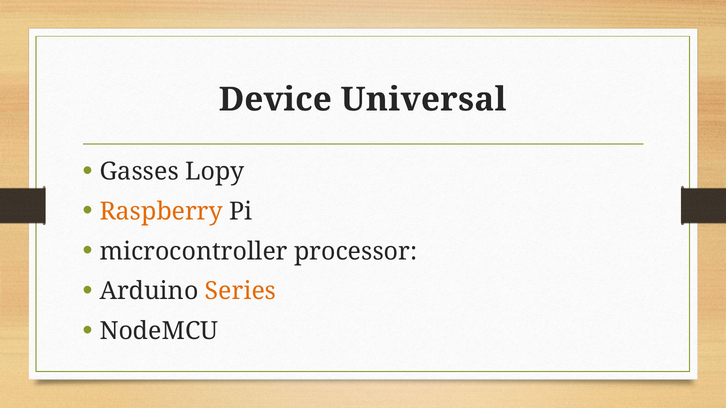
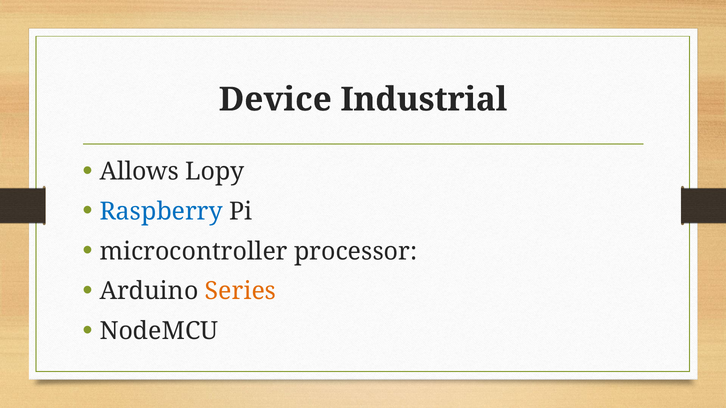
Universal: Universal -> Industrial
Gasses: Gasses -> Allows
Raspberry colour: orange -> blue
